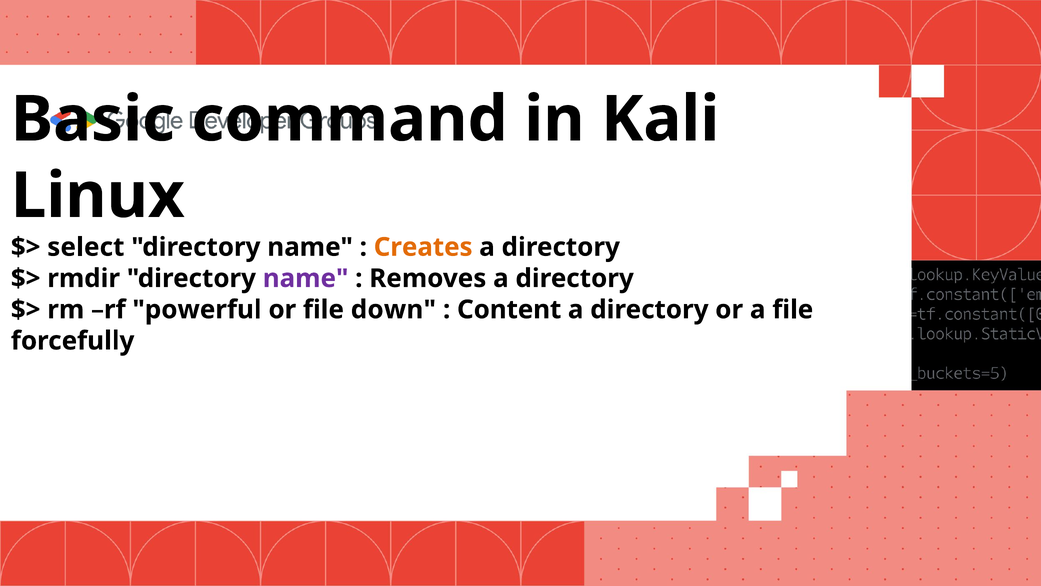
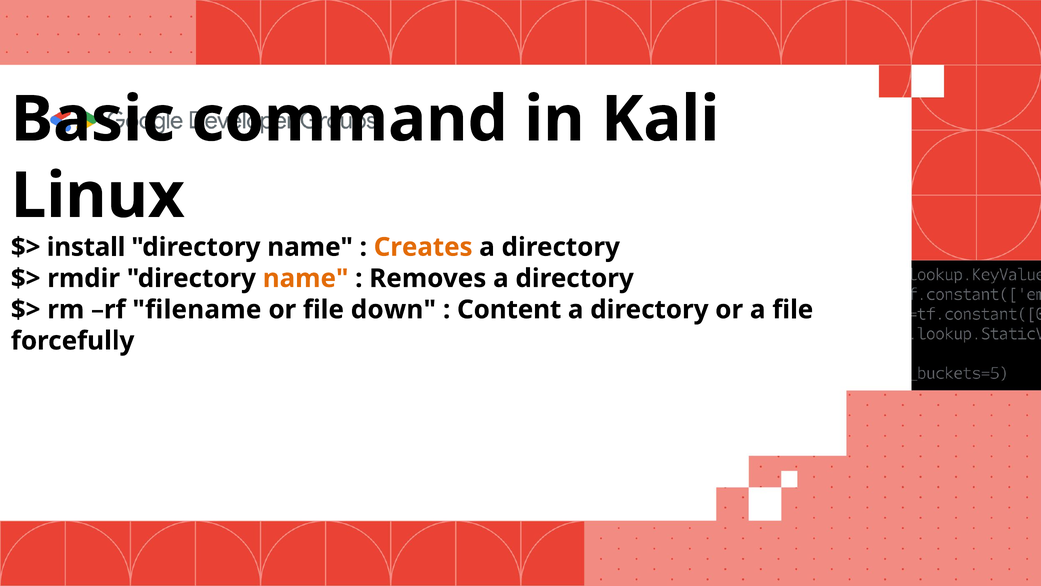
select: select -> install
name at (306, 278) colour: purple -> orange
powerful: powerful -> filename
